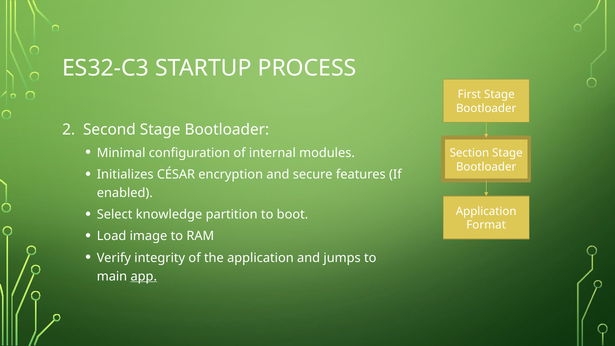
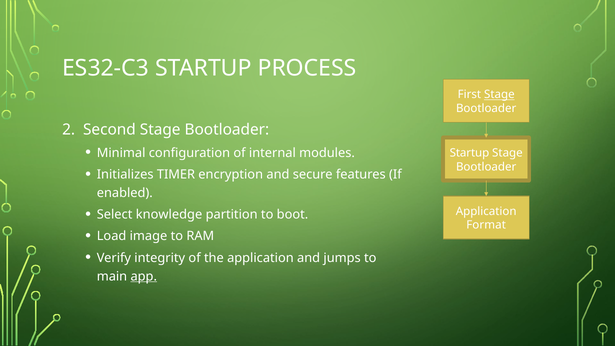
Stage at (499, 95) underline: none -> present
Section at (469, 153): Section -> Startup
CÉSAR: CÉSAR -> TIMER
